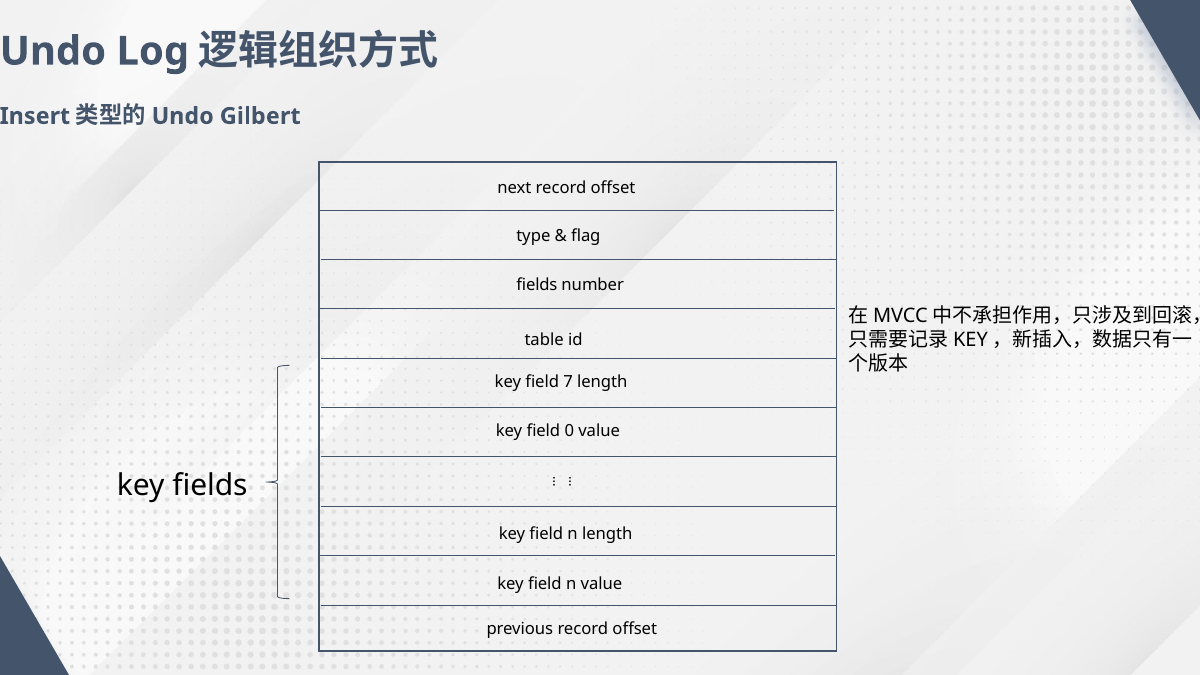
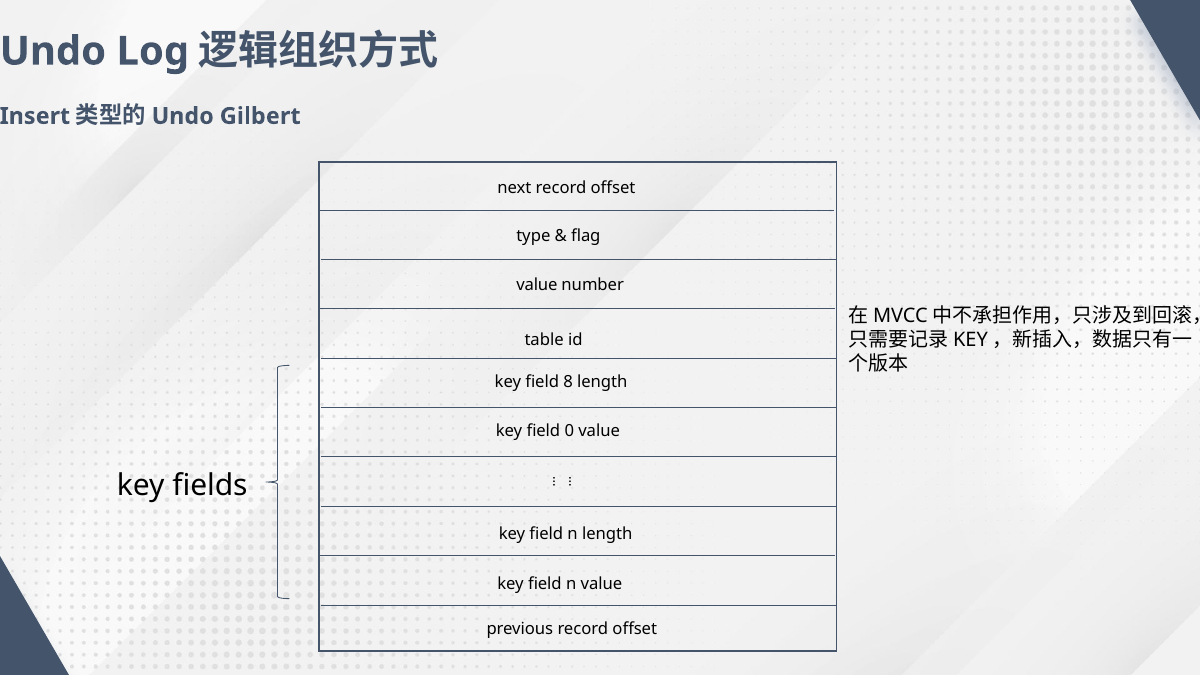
fields at (537, 285): fields -> value
7: 7 -> 8
